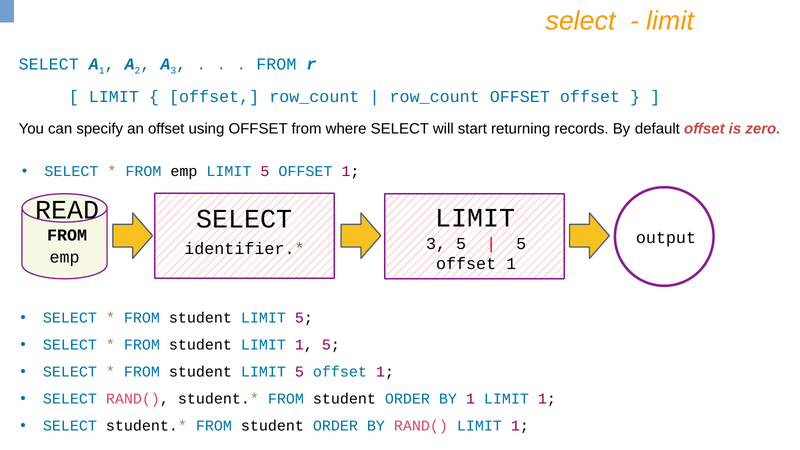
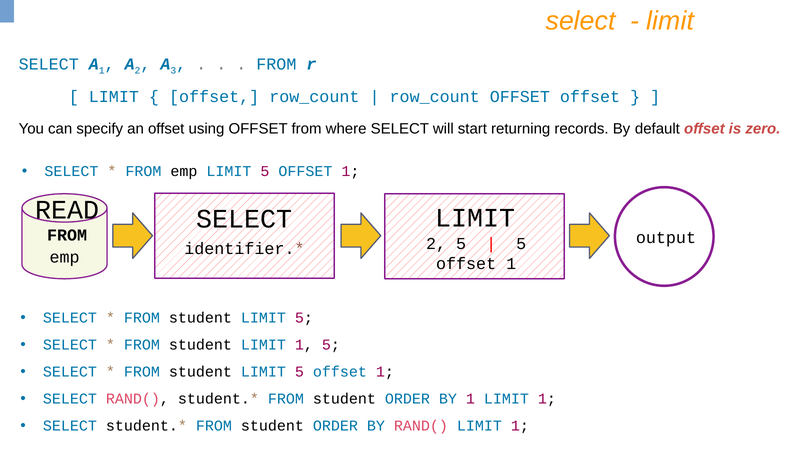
3 at (436, 244): 3 -> 2
